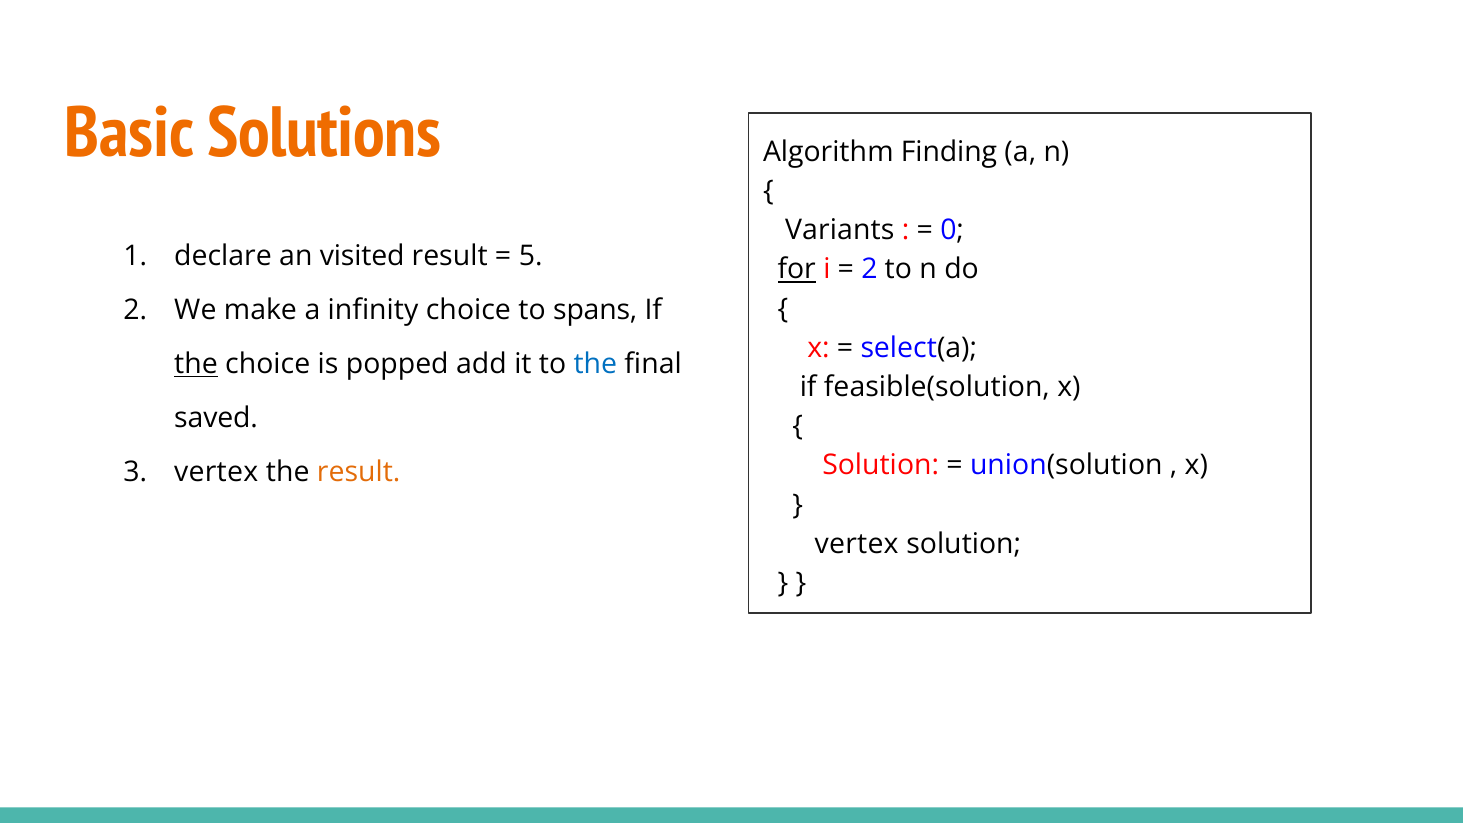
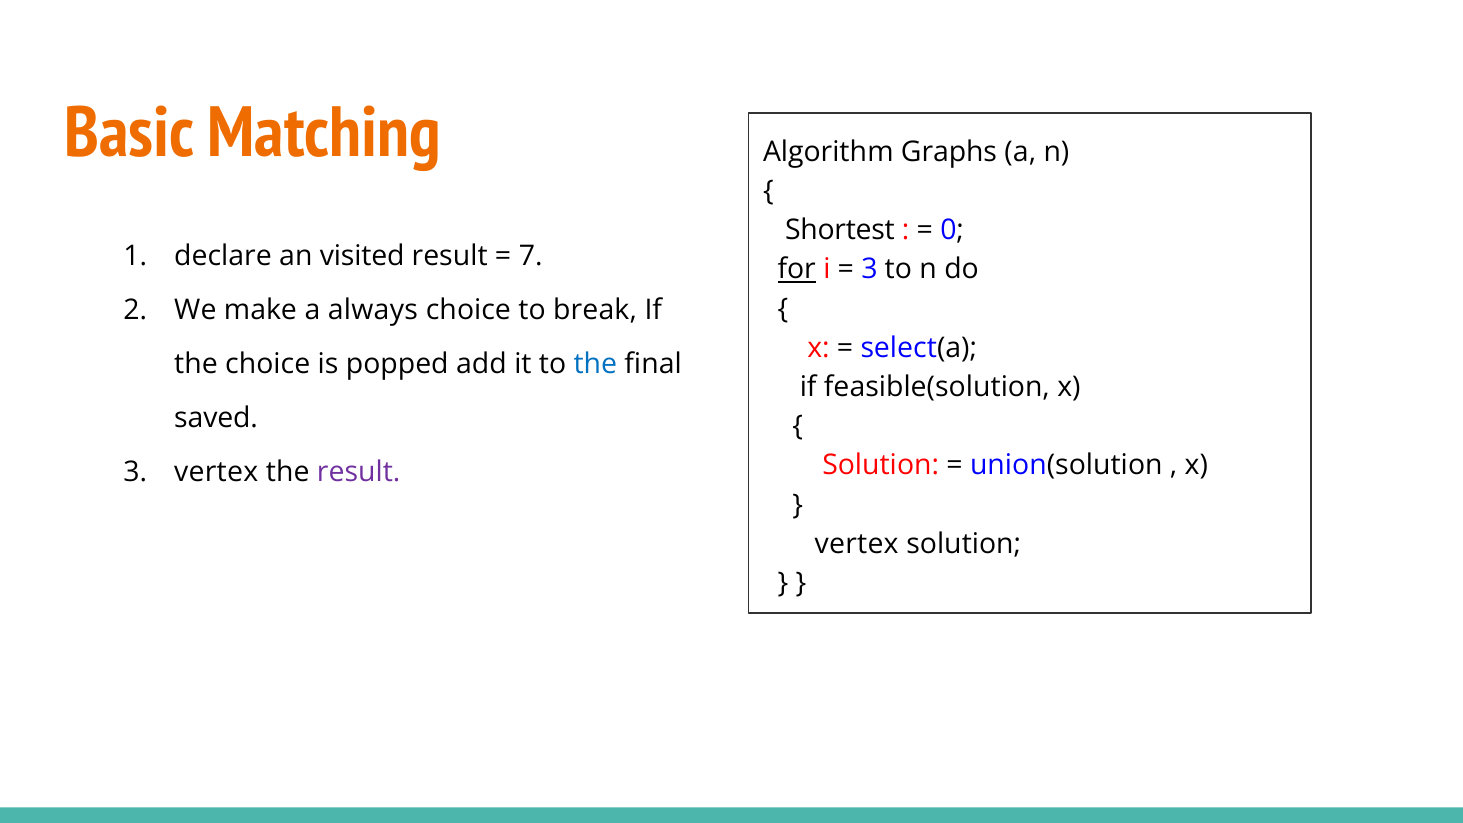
Solutions: Solutions -> Matching
Finding: Finding -> Graphs
Variants: Variants -> Shortest
5: 5 -> 7
2 at (869, 269): 2 -> 3
infinity: infinity -> always
spans: spans -> break
the at (196, 364) underline: present -> none
result at (359, 472) colour: orange -> purple
